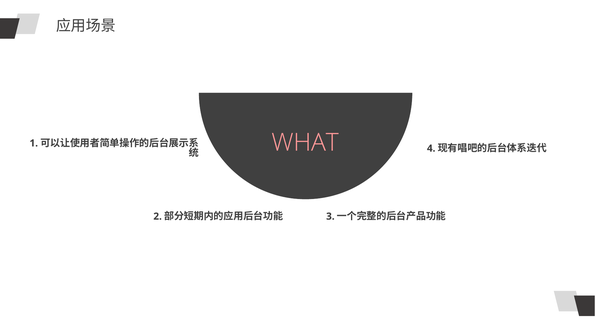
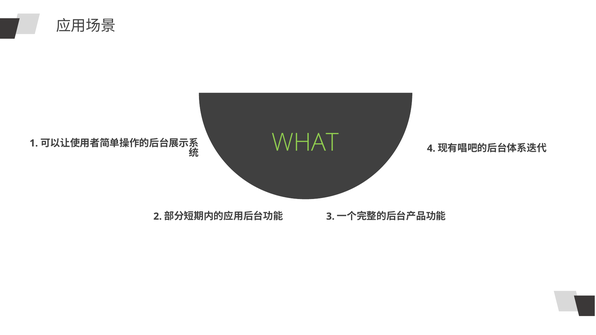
WHAT colour: pink -> light green
